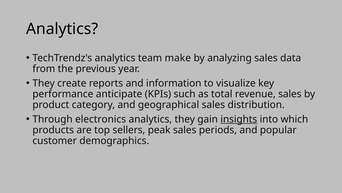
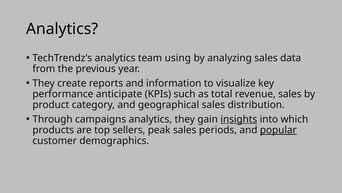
make: make -> using
electronics: electronics -> campaigns
popular underline: none -> present
